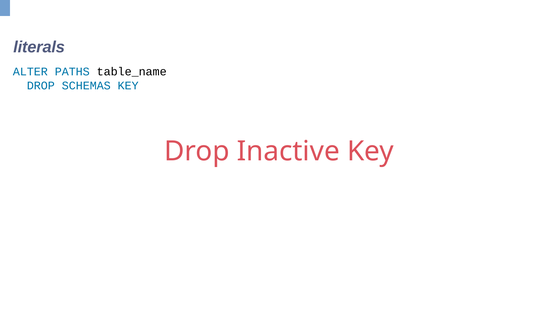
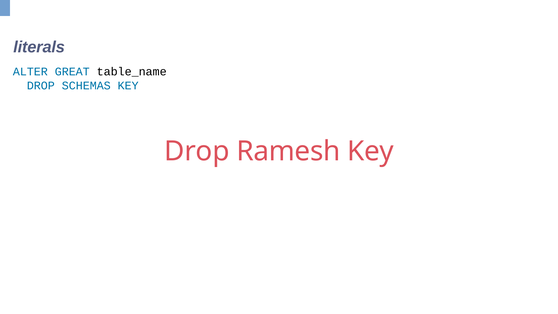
PATHS: PATHS -> GREAT
Inactive: Inactive -> Ramesh
